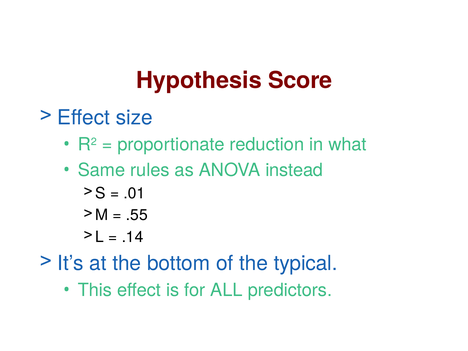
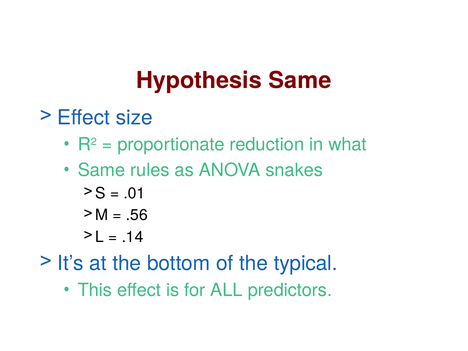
Hypothesis Score: Score -> Same
instead: instead -> snakes
.55: .55 -> .56
